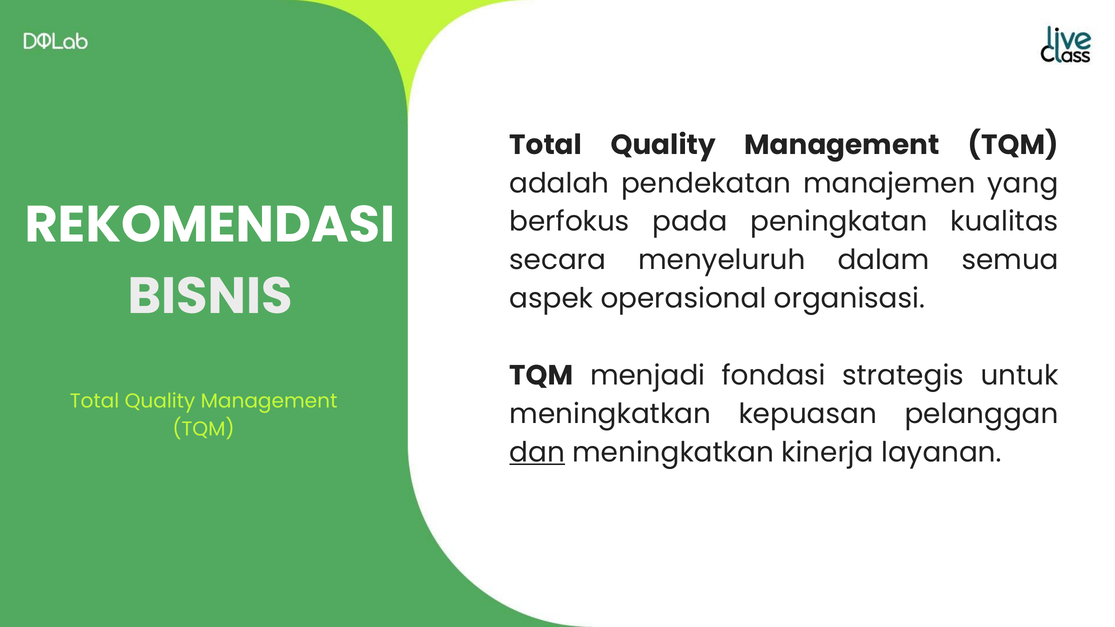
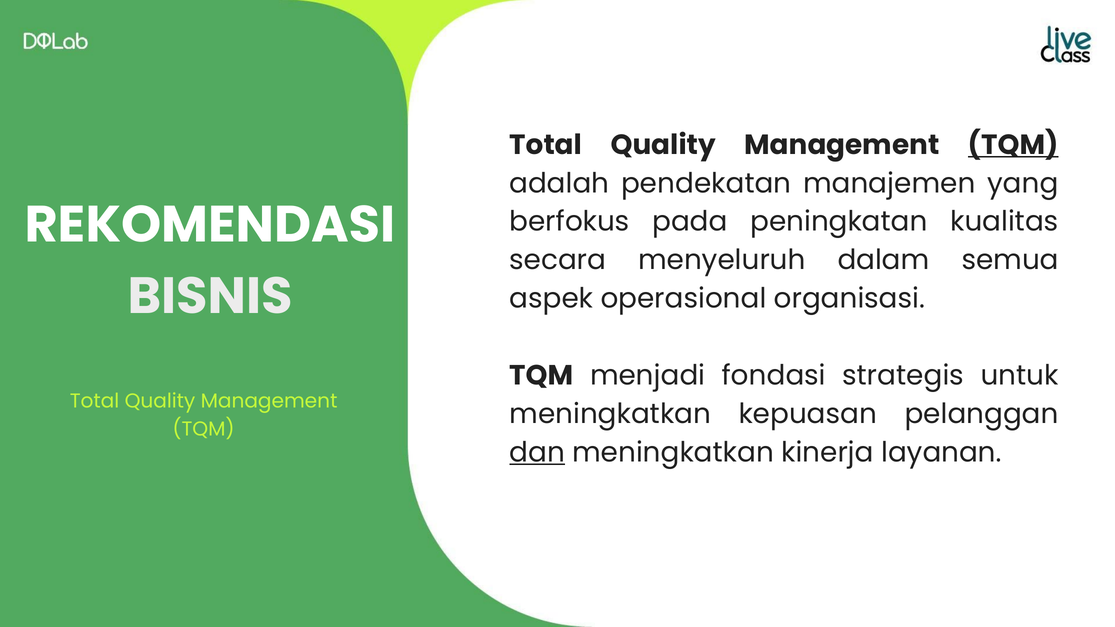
TQM at (1013, 145) underline: none -> present
